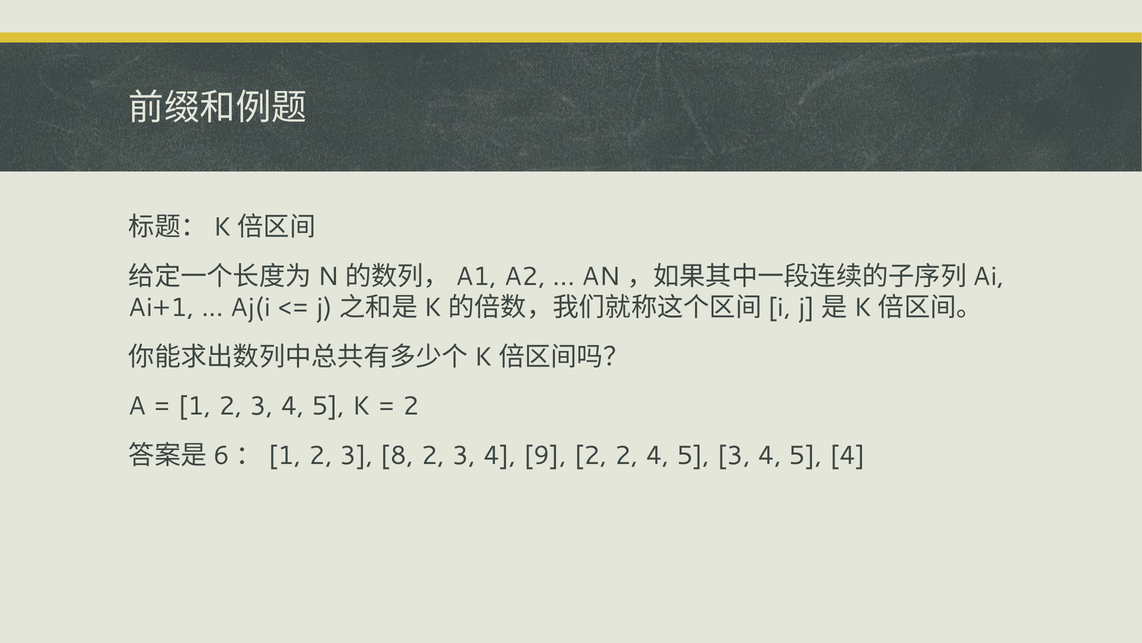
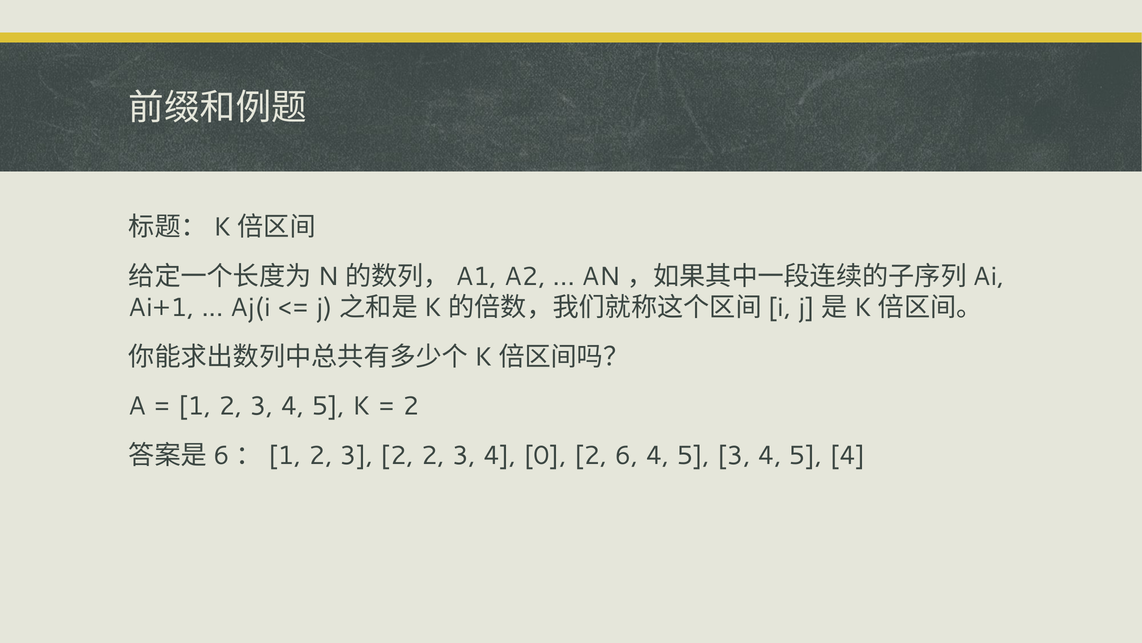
3 8: 8 -> 2
9: 9 -> 0
2 2: 2 -> 6
